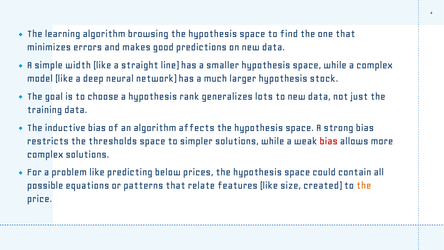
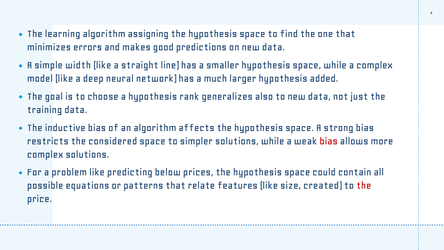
browsing: browsing -> assigning
stock: stock -> added
lots: lots -> also
thresholds: thresholds -> considered
the at (364, 185) colour: orange -> red
